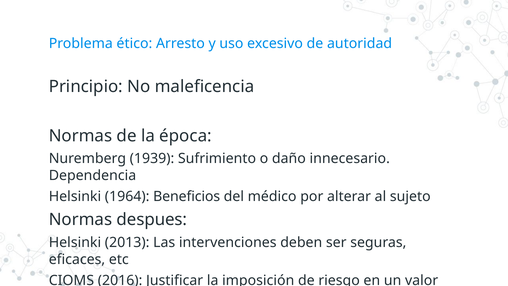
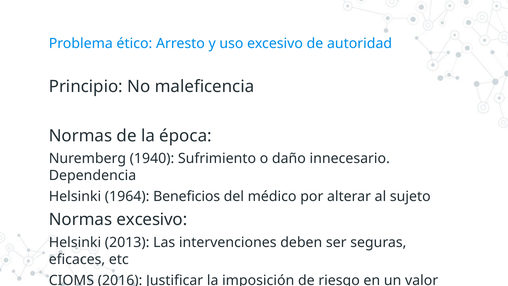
1939: 1939 -> 1940
Normas despues: despues -> excesivo
